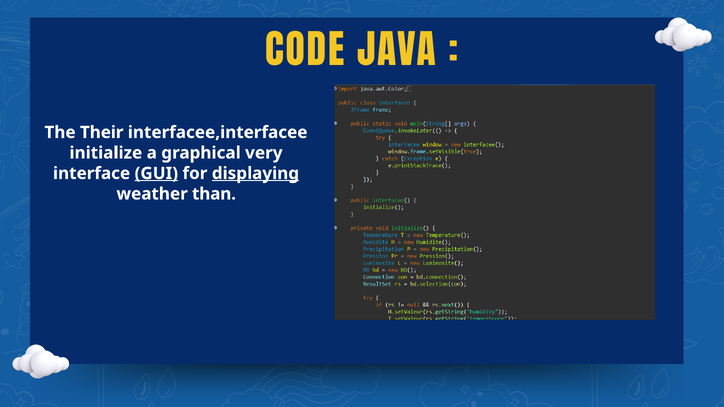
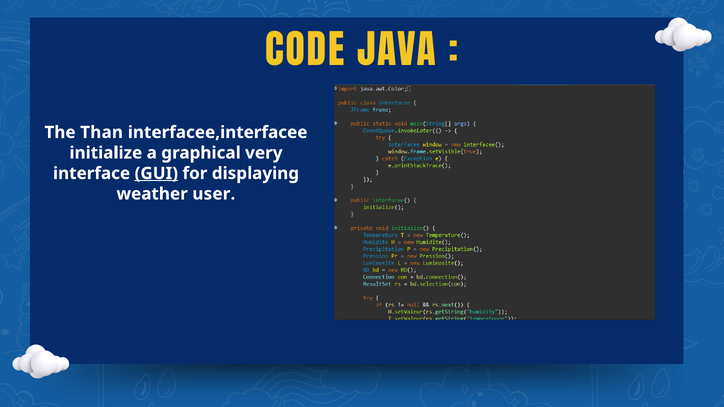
Their: Their -> Than
displaying underline: present -> none
than: than -> user
